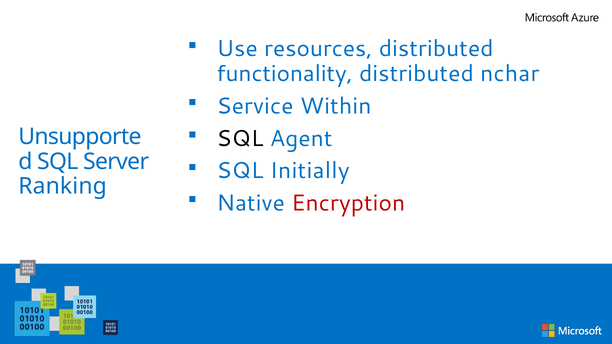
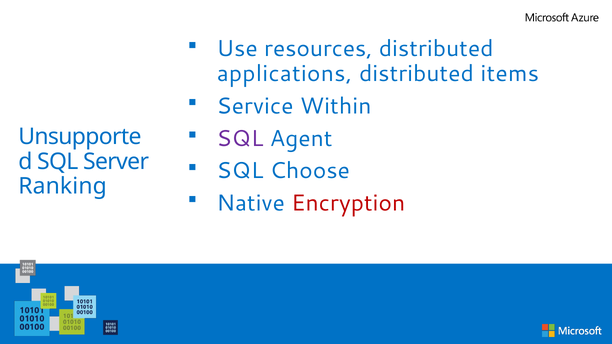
functionality: functionality -> applications
nchar: nchar -> items
SQL at (240, 139) colour: black -> purple
Initially: Initially -> Choose
